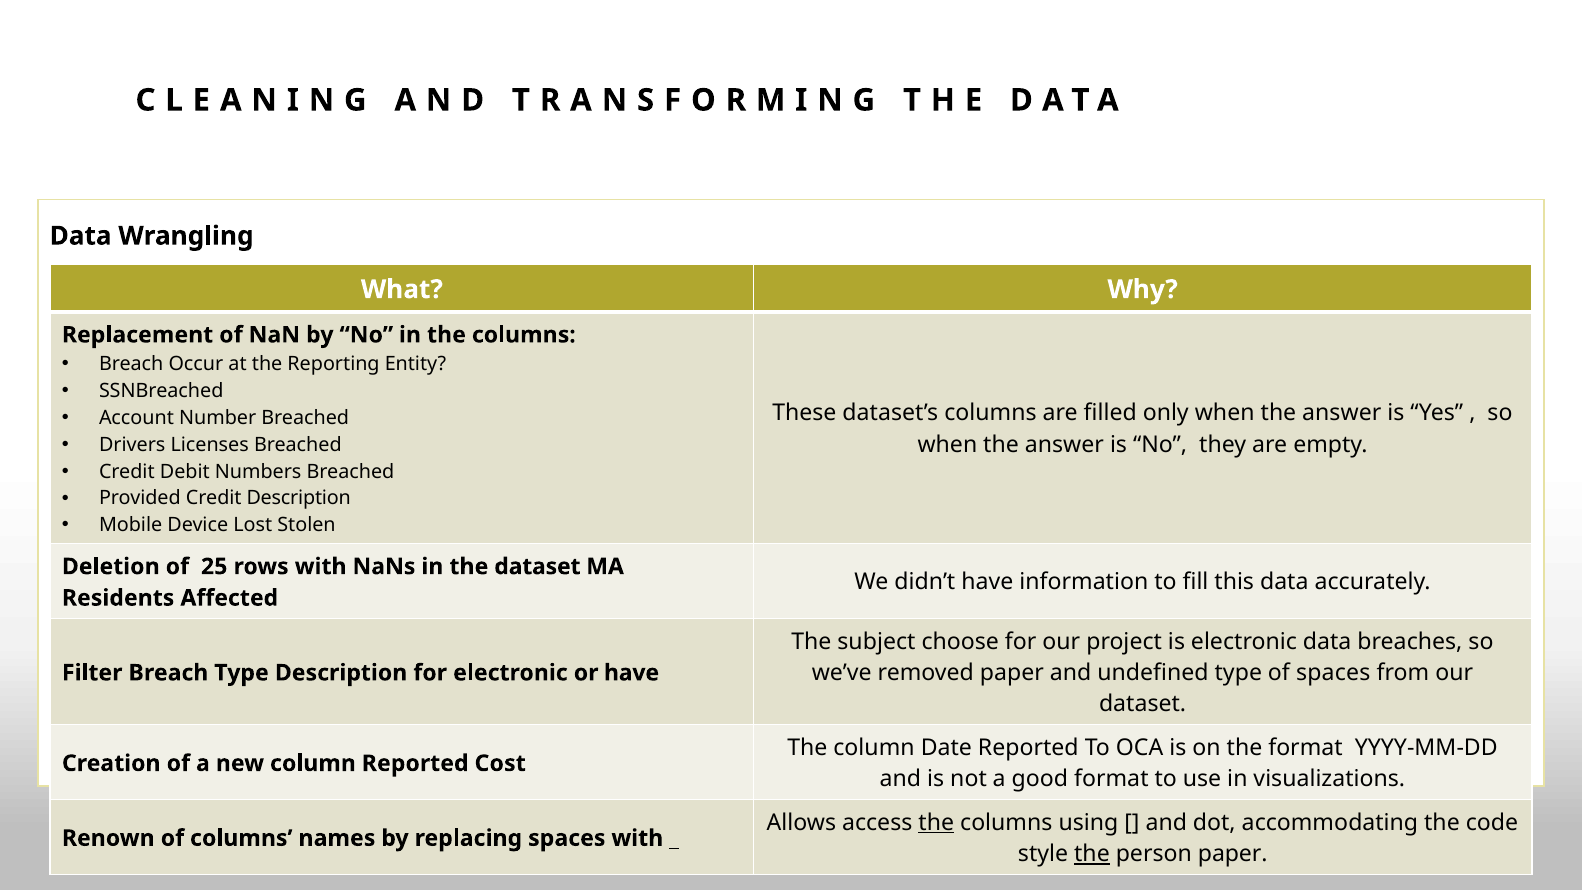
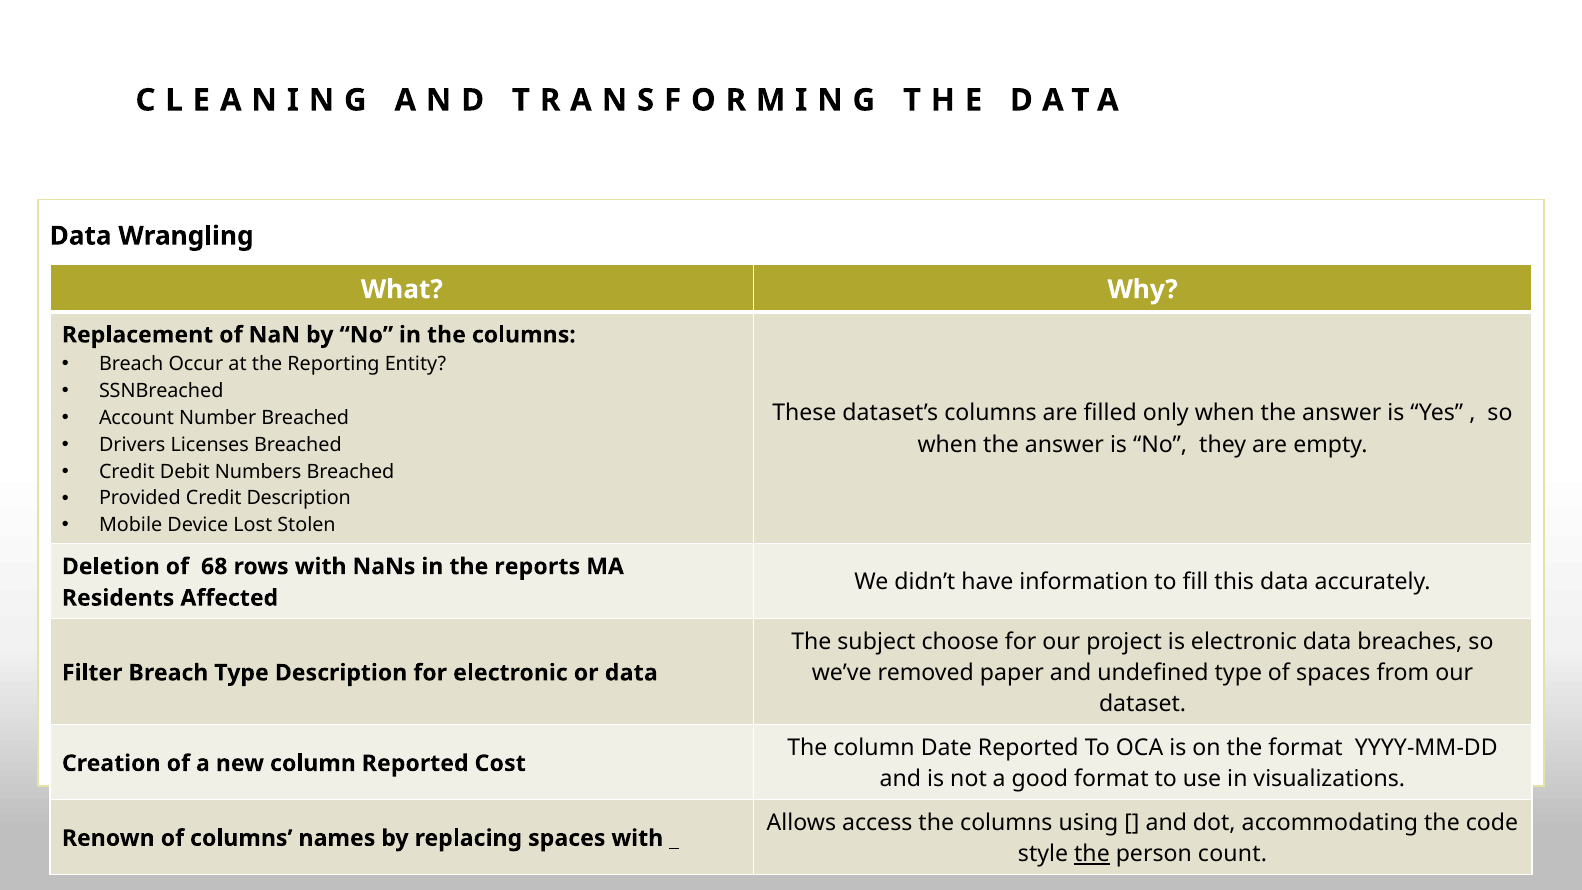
25: 25 -> 68
the dataset: dataset -> reports
or have: have -> data
the at (936, 822) underline: present -> none
person paper: paper -> count
